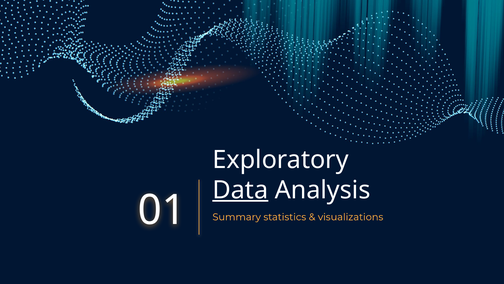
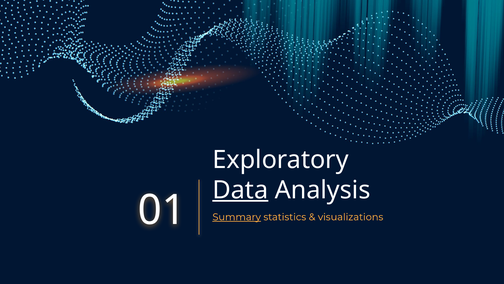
Summary underline: none -> present
